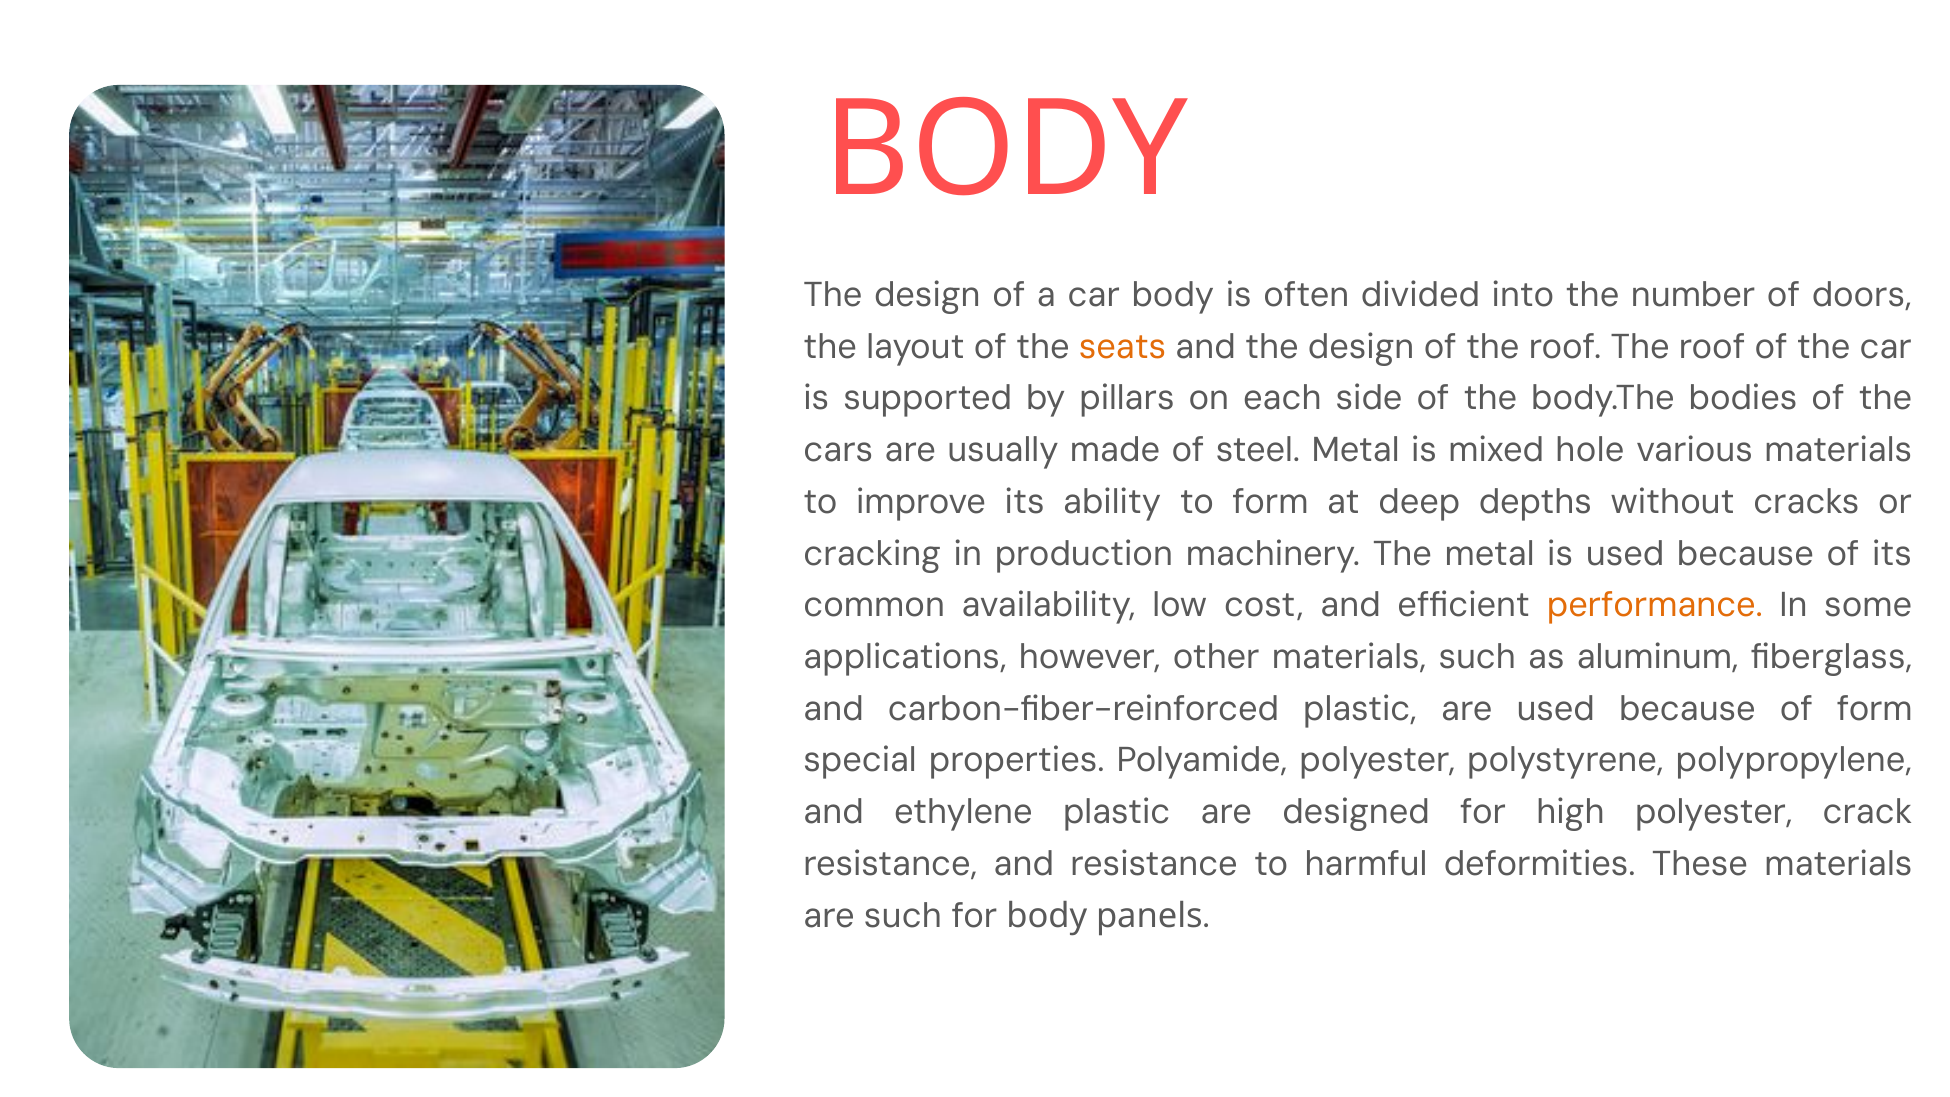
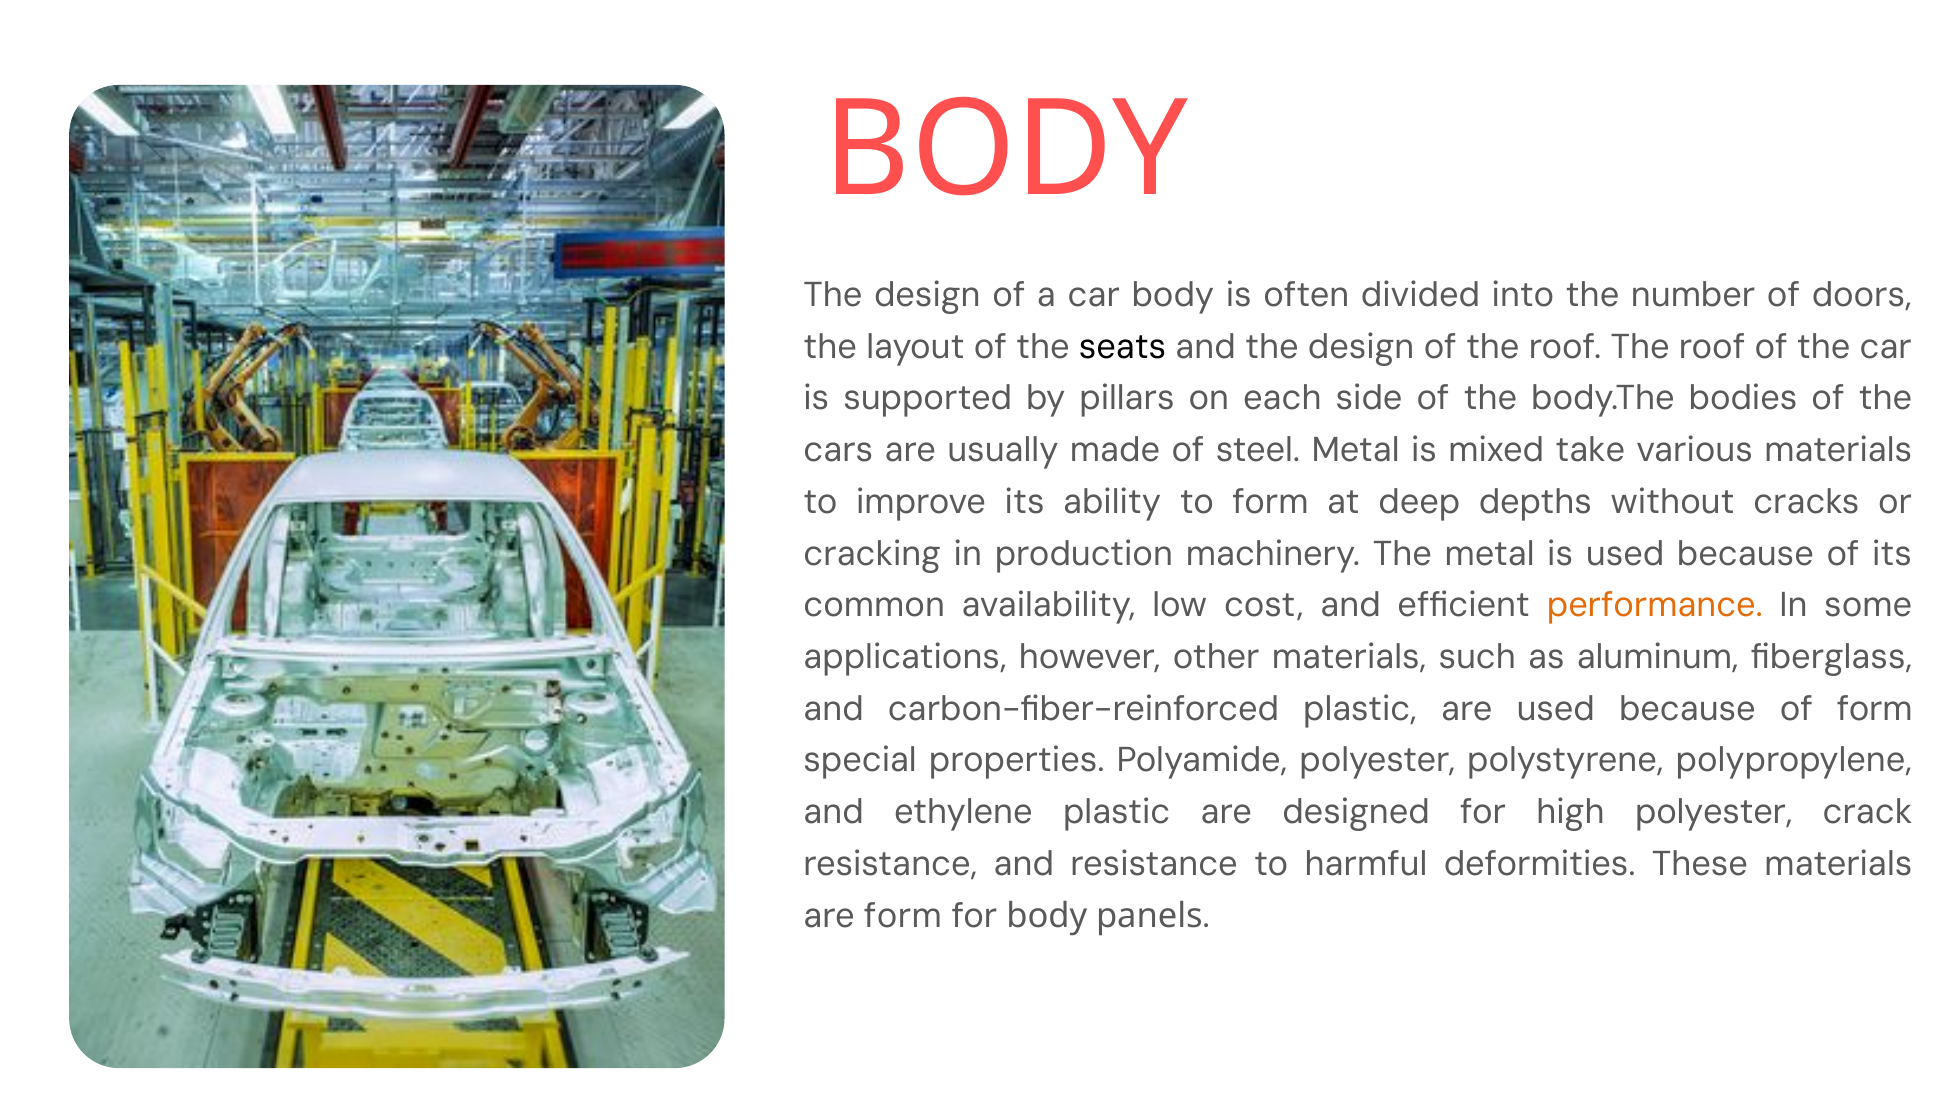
seats colour: orange -> black
hole: hole -> take
are such: such -> form
